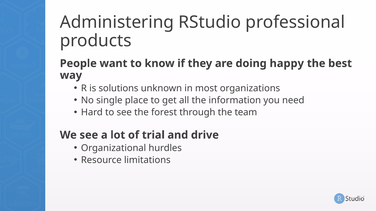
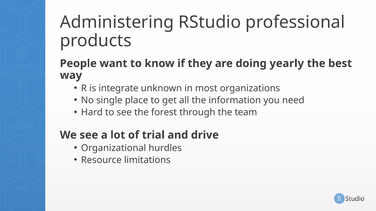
happy: happy -> yearly
solutions: solutions -> integrate
